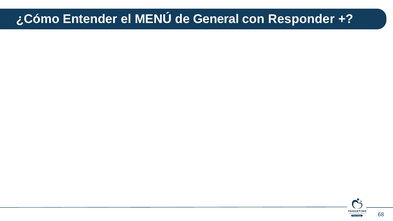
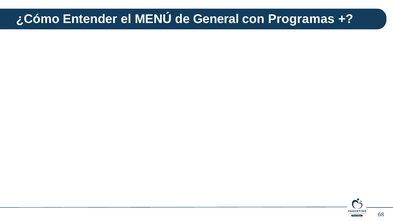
Responder: Responder -> Programas
